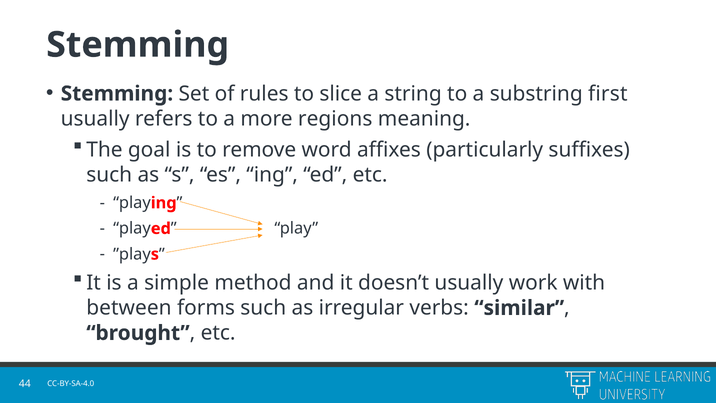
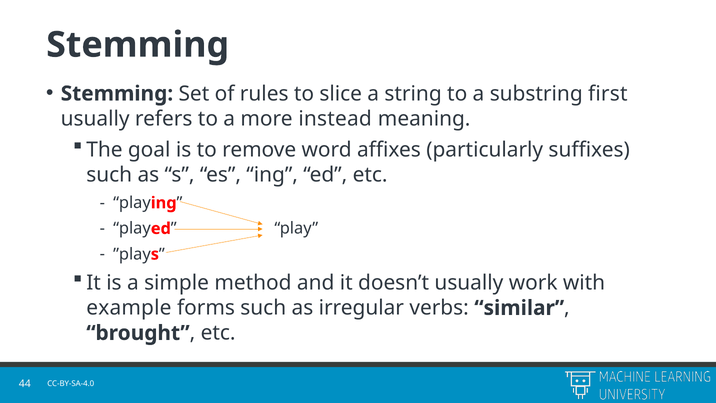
regions: regions -> instead
between: between -> example
